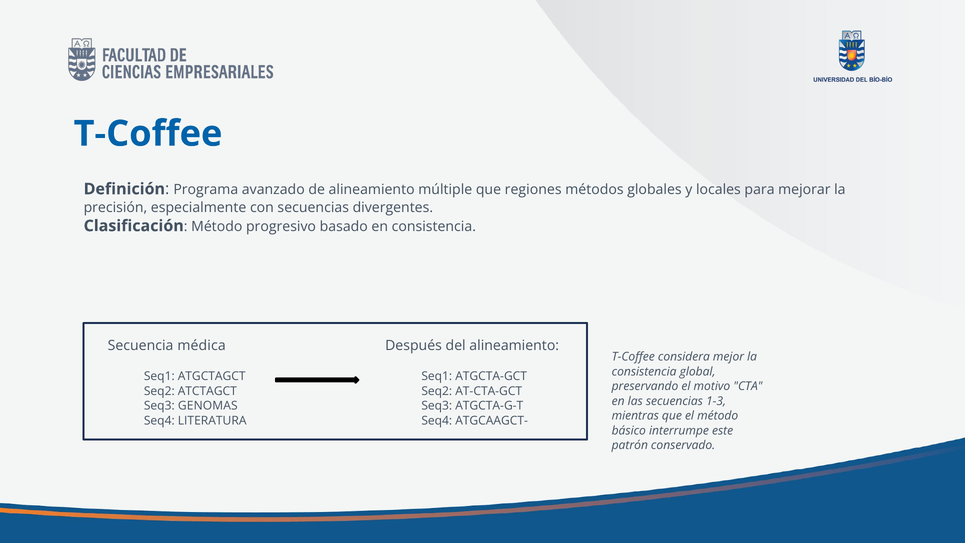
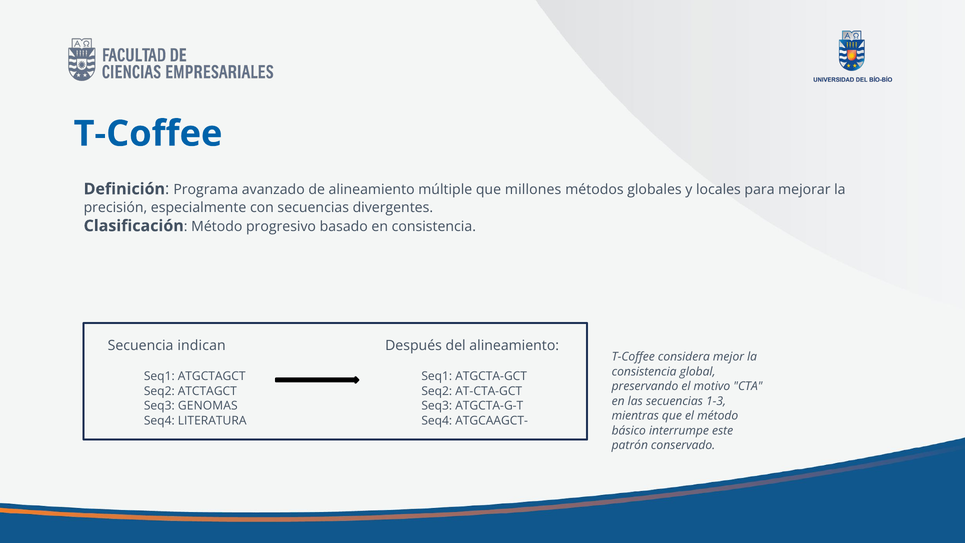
regiones: regiones -> millones
médica: médica -> indican
